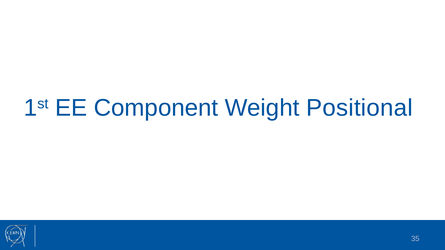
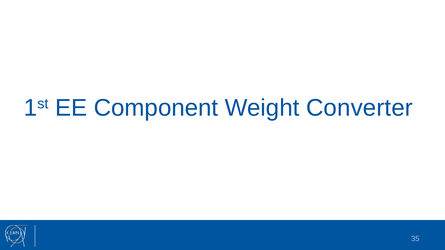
Positional: Positional -> Converter
